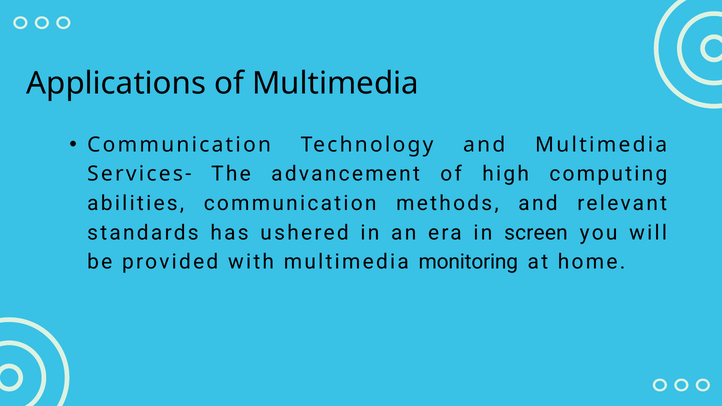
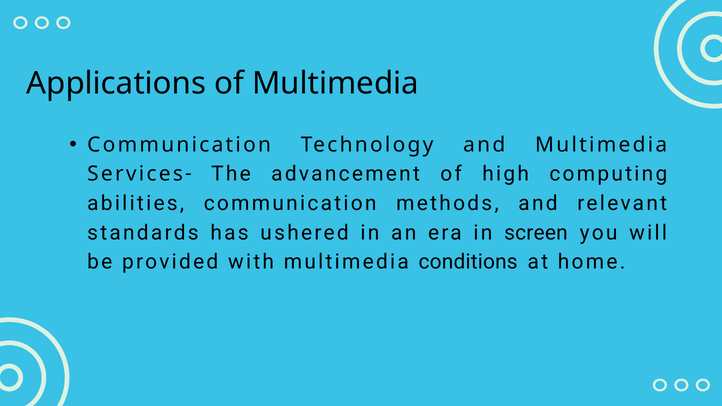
monitoring: monitoring -> conditions
